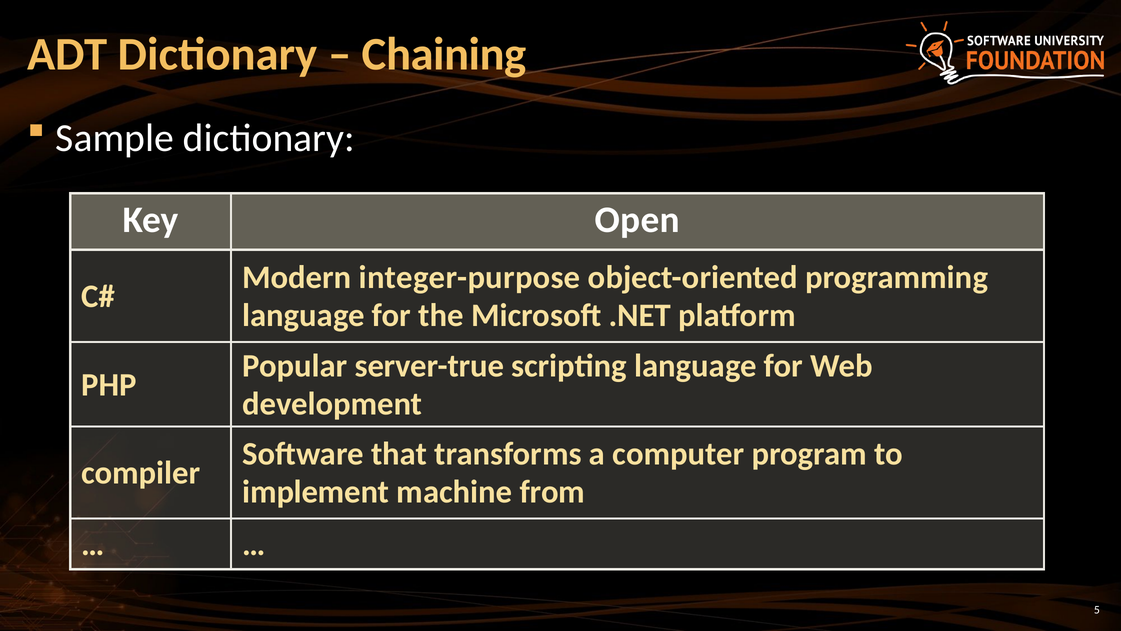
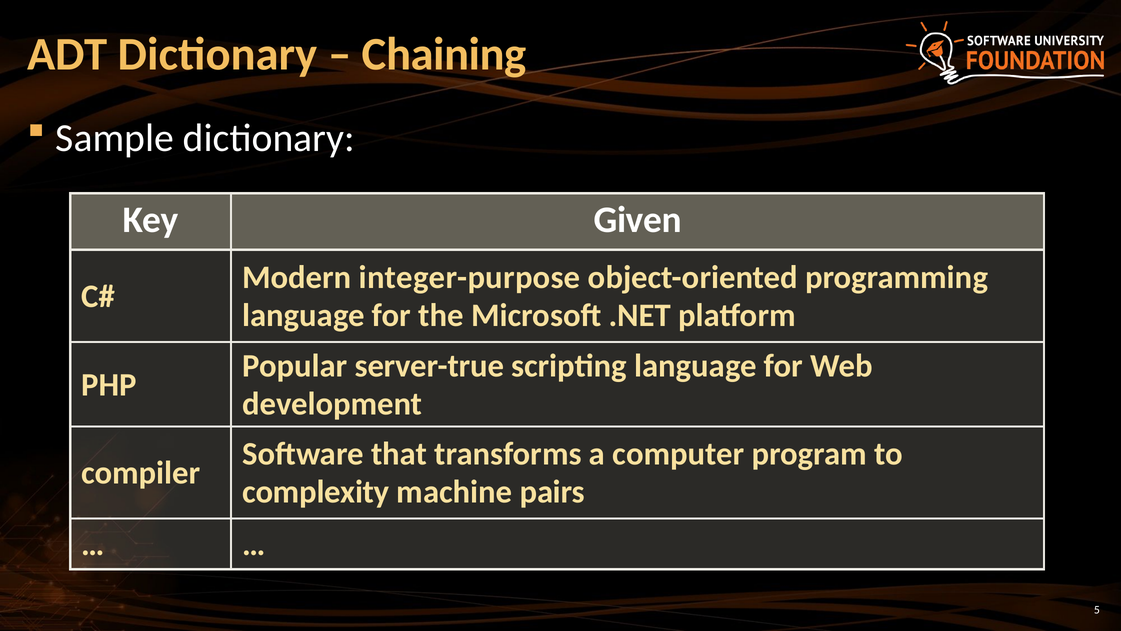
Open: Open -> Given
implement: implement -> complexity
from: from -> pairs
